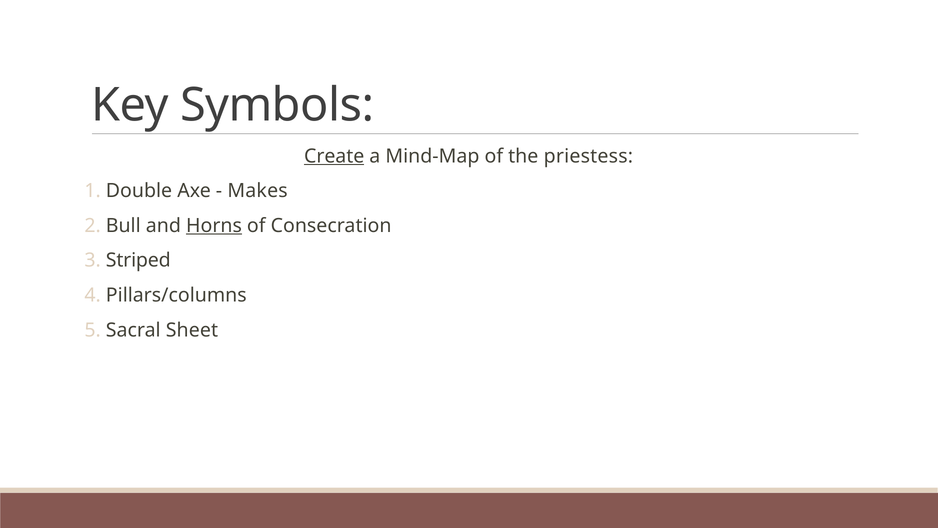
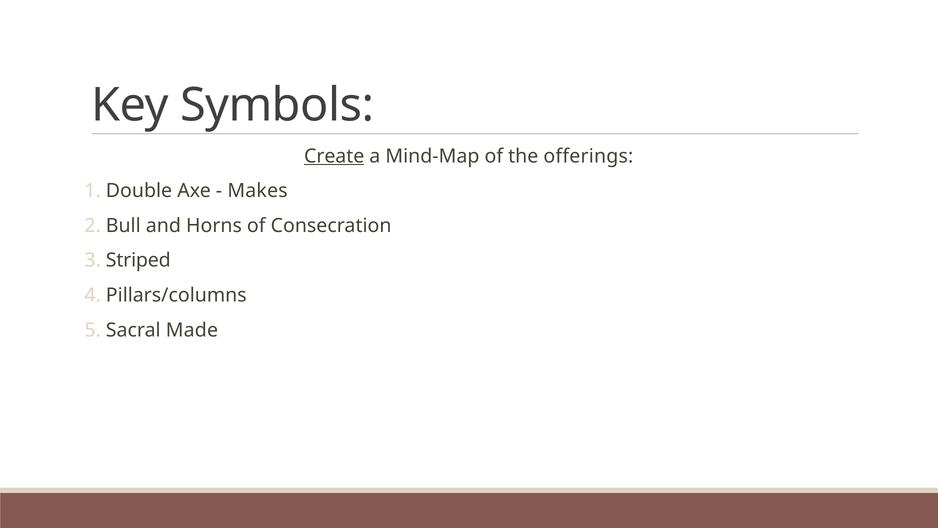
priestess: priestess -> offerings
Horns underline: present -> none
Sheet: Sheet -> Made
